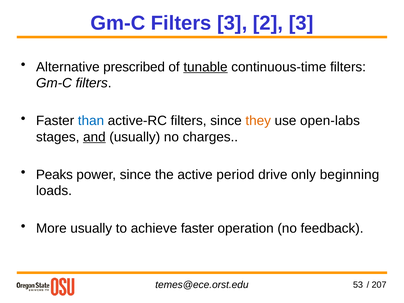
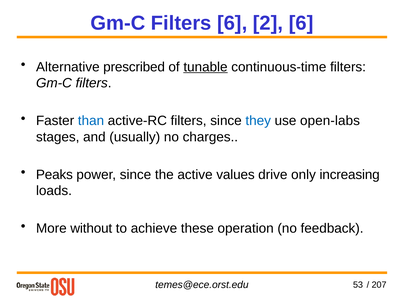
Filters 3: 3 -> 6
2 3: 3 -> 6
they colour: orange -> blue
and underline: present -> none
period: period -> values
beginning: beginning -> increasing
More usually: usually -> without
achieve faster: faster -> these
